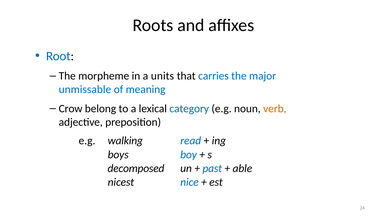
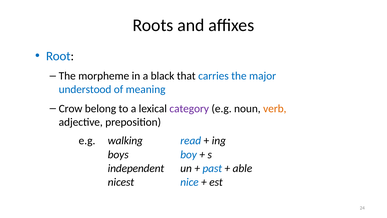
units: units -> black
unmissable: unmissable -> understood
category colour: blue -> purple
decomposed: decomposed -> independent
